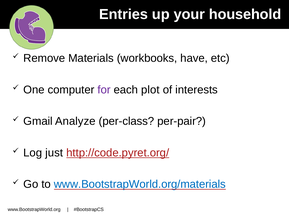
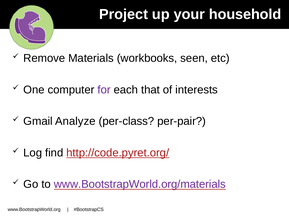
Entries: Entries -> Project
have: have -> seen
plot: plot -> that
just: just -> find
www.BootstrapWorld.org/materials colour: blue -> purple
